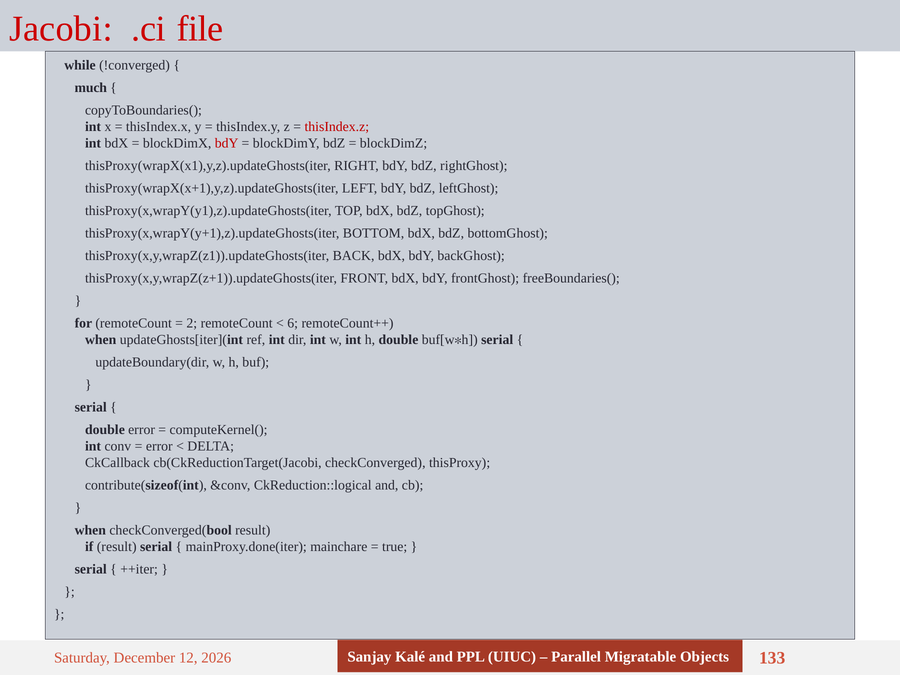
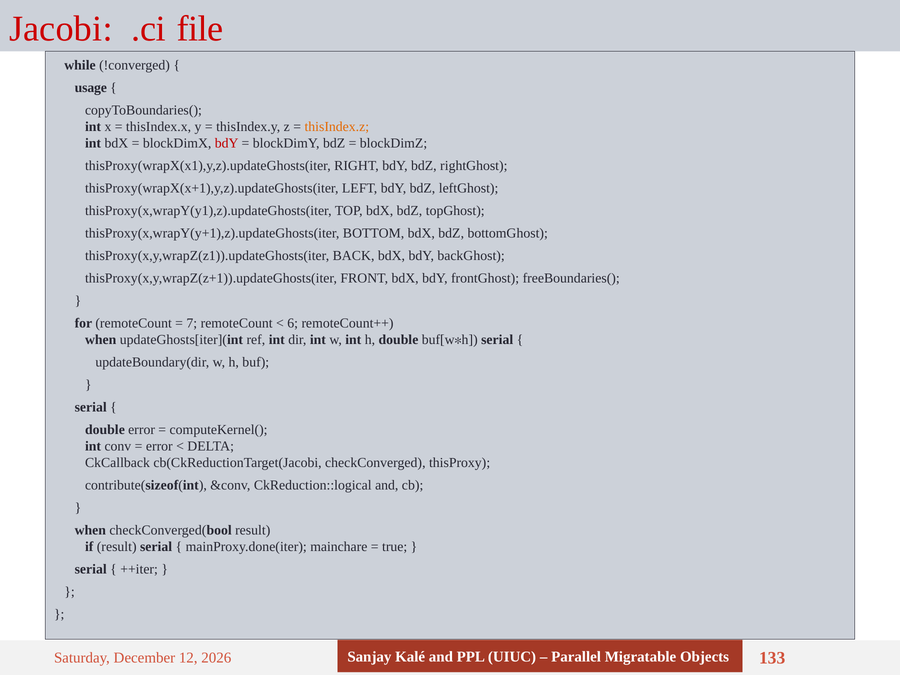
much: much -> usage
thisIndex.z colour: red -> orange
2: 2 -> 7
